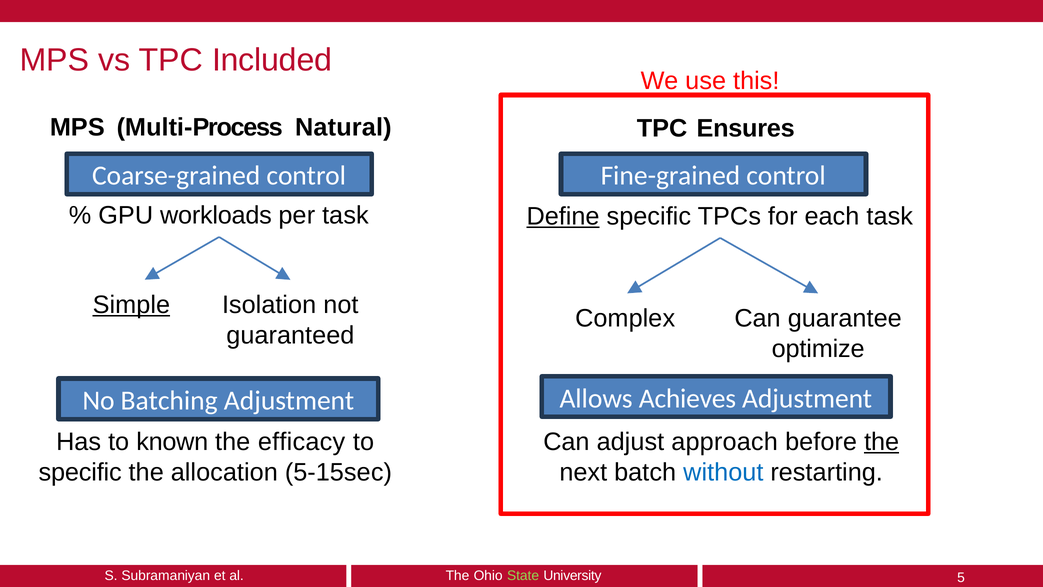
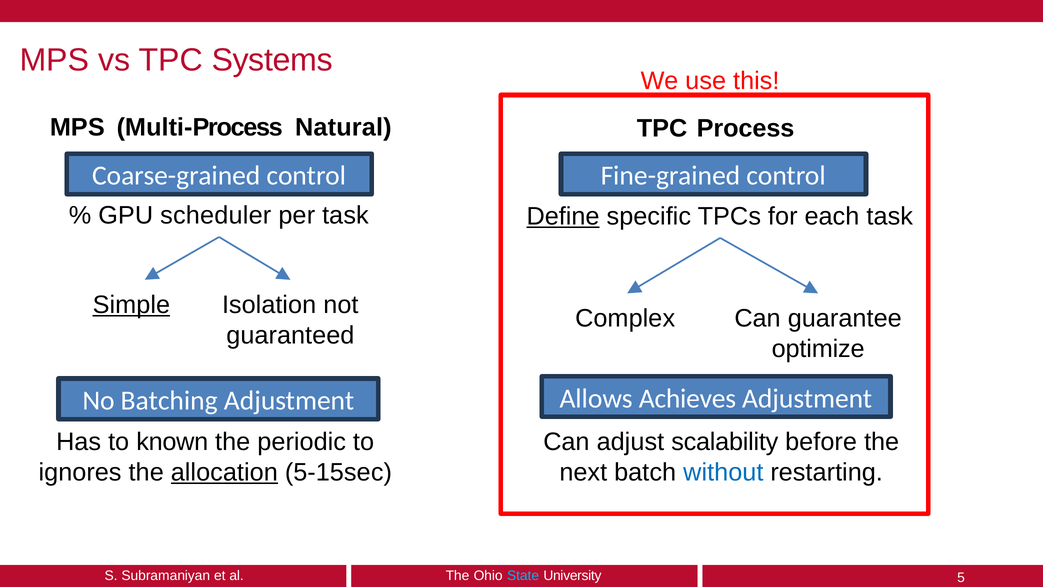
Included: Included -> Systems
Ensures: Ensures -> Process
workloads: workloads -> scheduler
efficacy: efficacy -> periodic
approach: approach -> scalability
the at (882, 442) underline: present -> none
specific at (80, 472): specific -> ignores
allocation underline: none -> present
State colour: light green -> light blue
